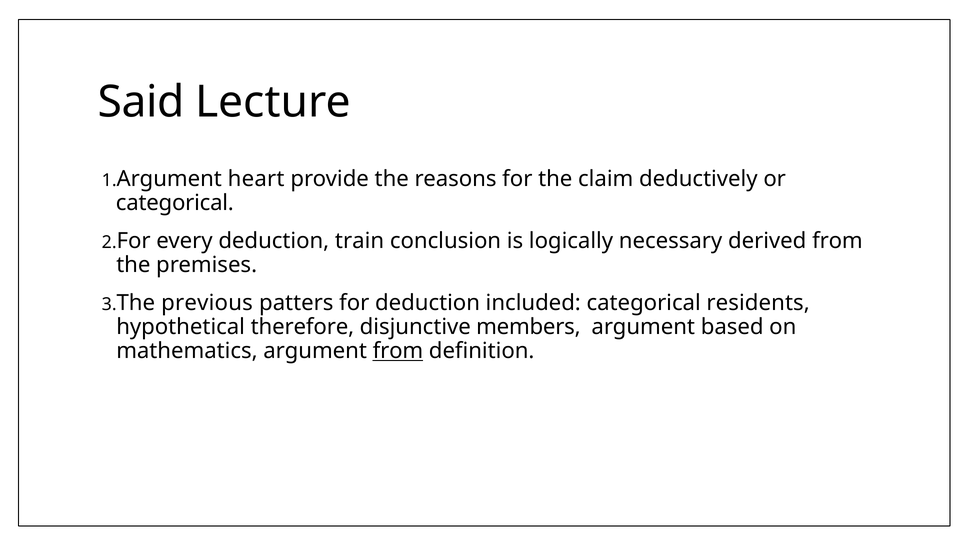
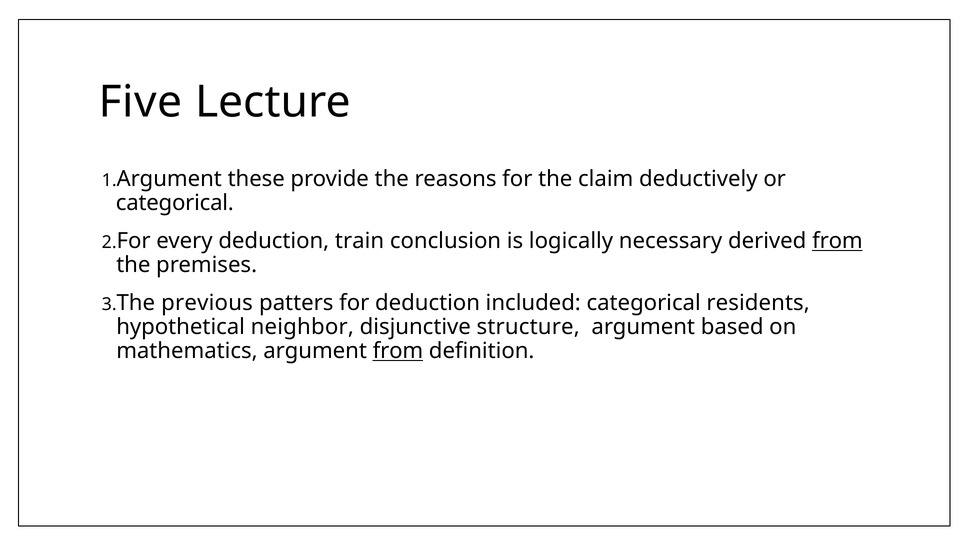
Said: Said -> Five
heart: heart -> these
from at (837, 241) underline: none -> present
therefore: therefore -> neighbor
members: members -> structure
